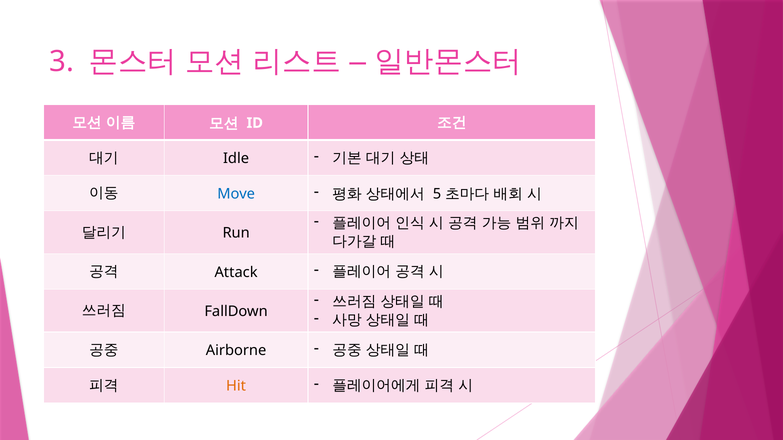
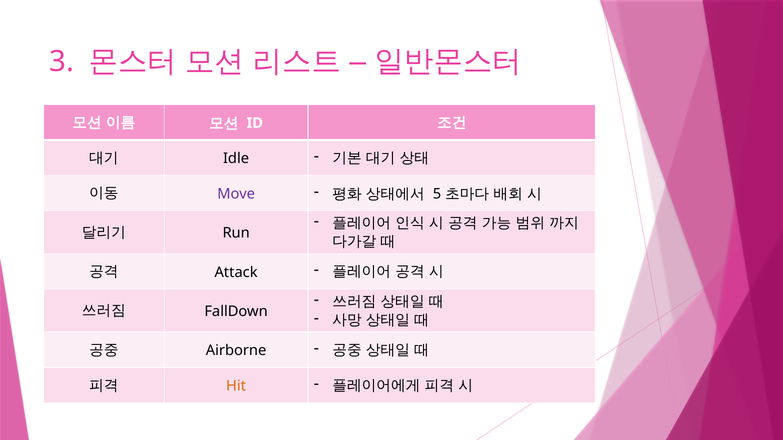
Move colour: blue -> purple
